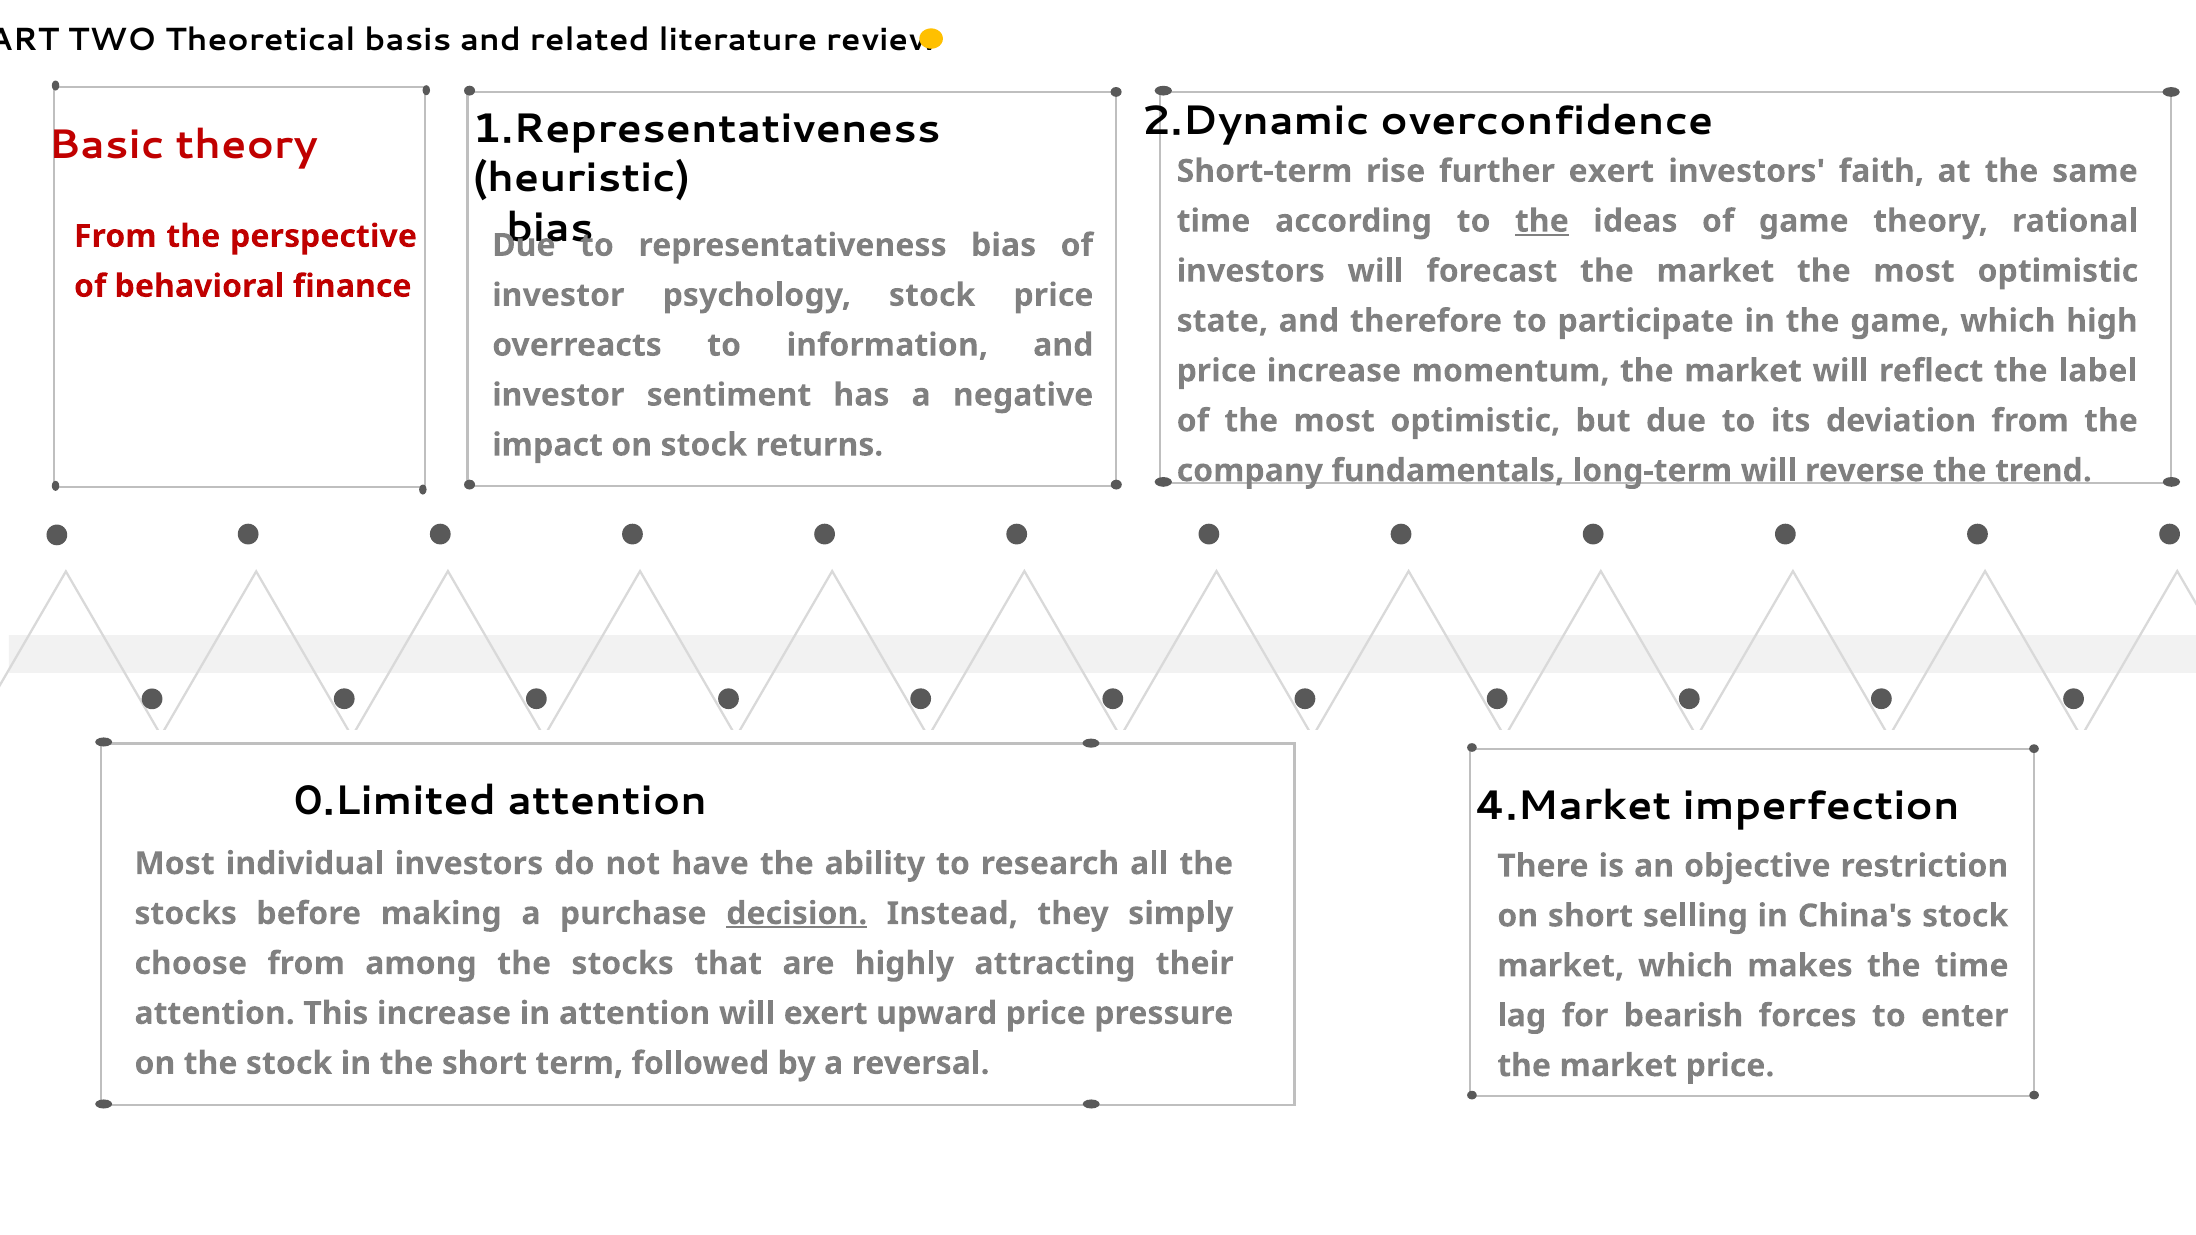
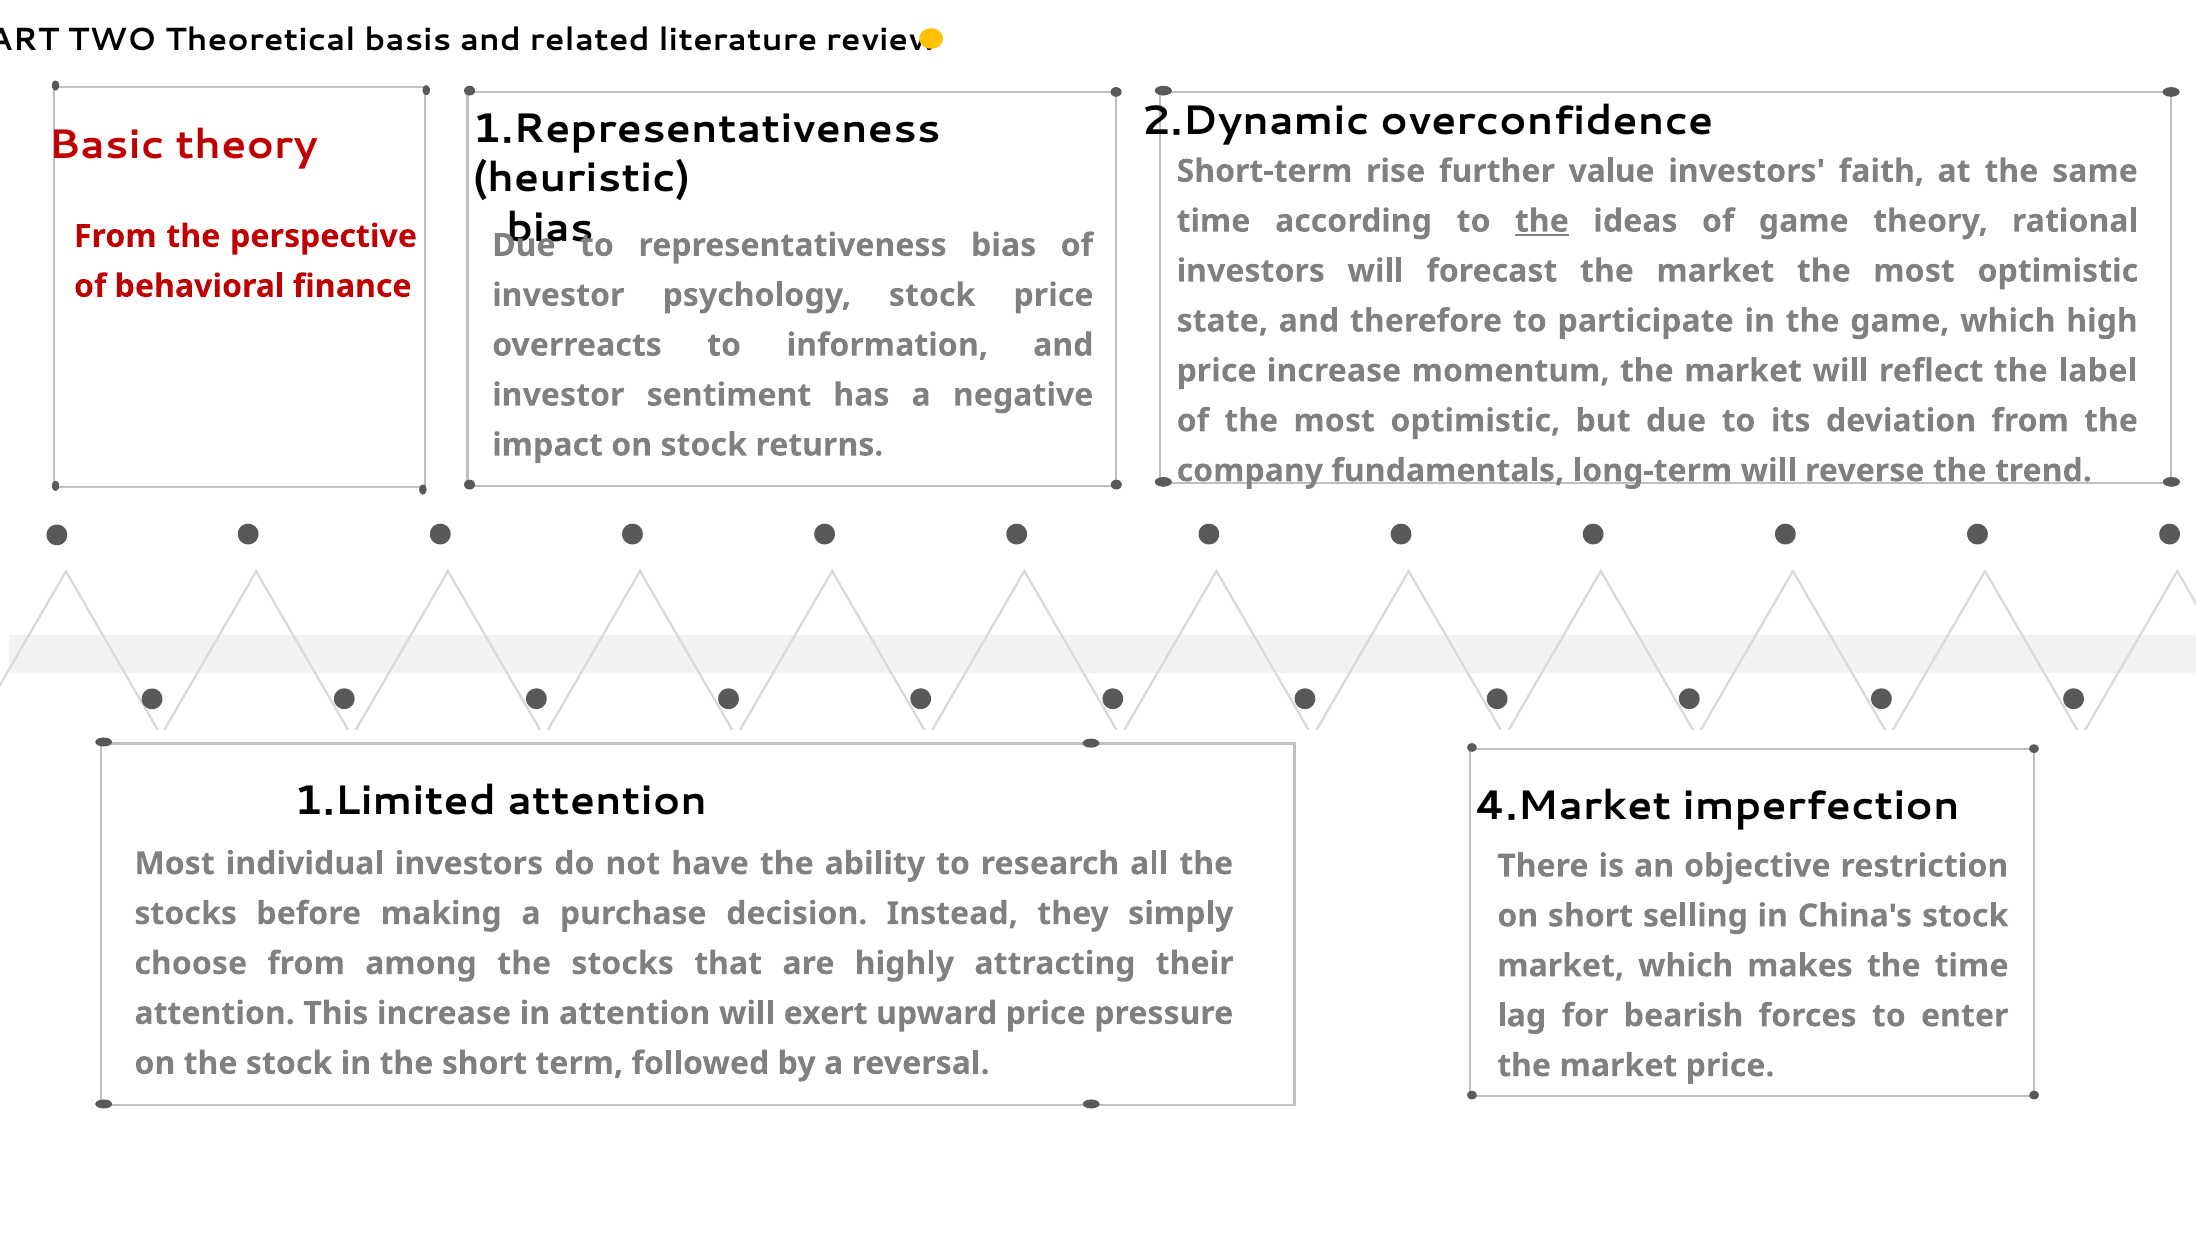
further exert: exert -> value
0.Limited: 0.Limited -> 1.Limited
decision underline: present -> none
